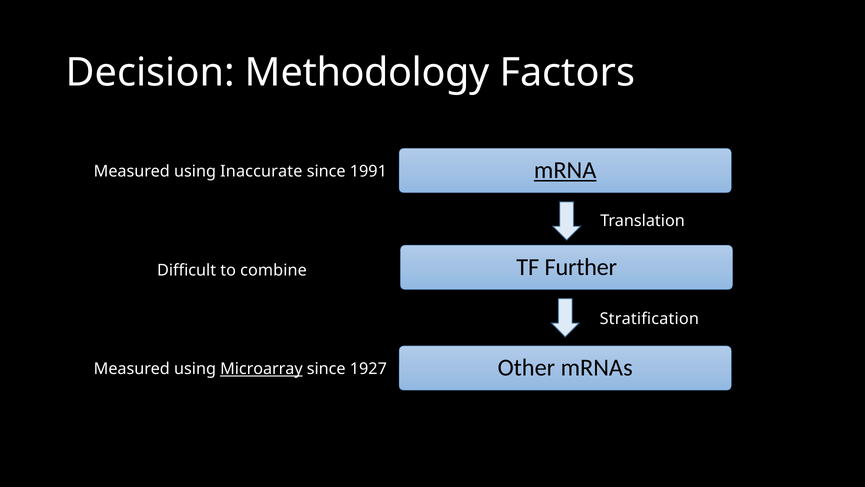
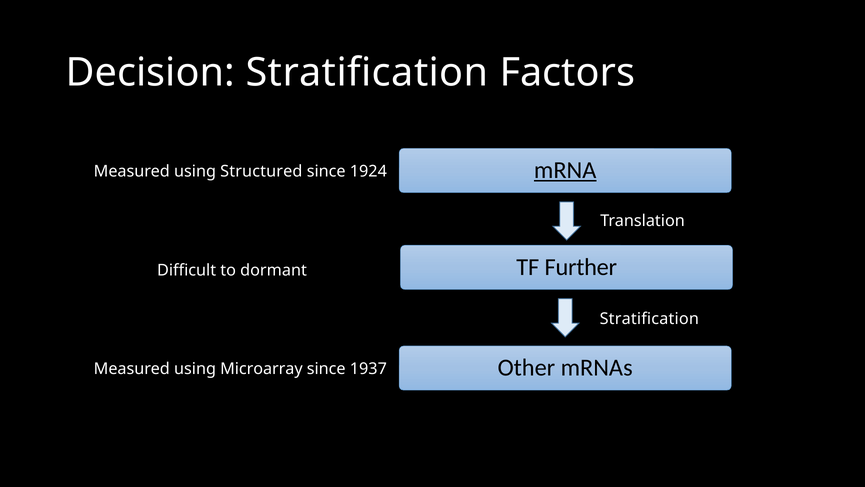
Decision Methodology: Methodology -> Stratification
Inaccurate: Inaccurate -> Structured
1991: 1991 -> 1924
combine: combine -> dormant
Microarray underline: present -> none
1927: 1927 -> 1937
